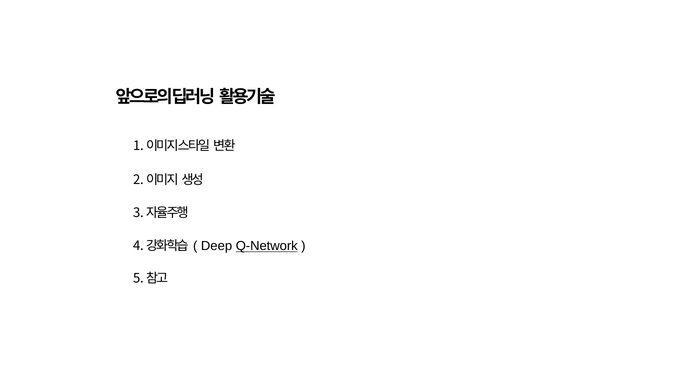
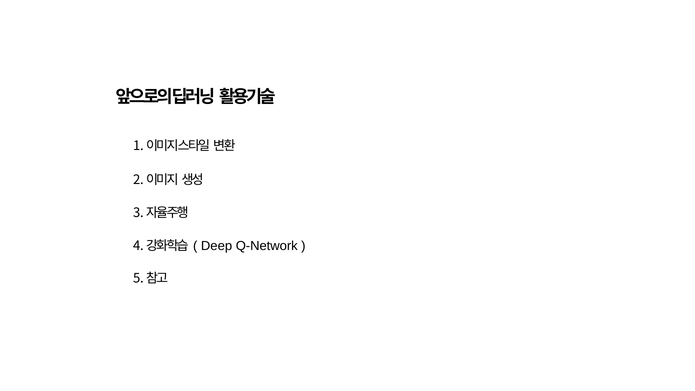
Q-Network underline: present -> none
